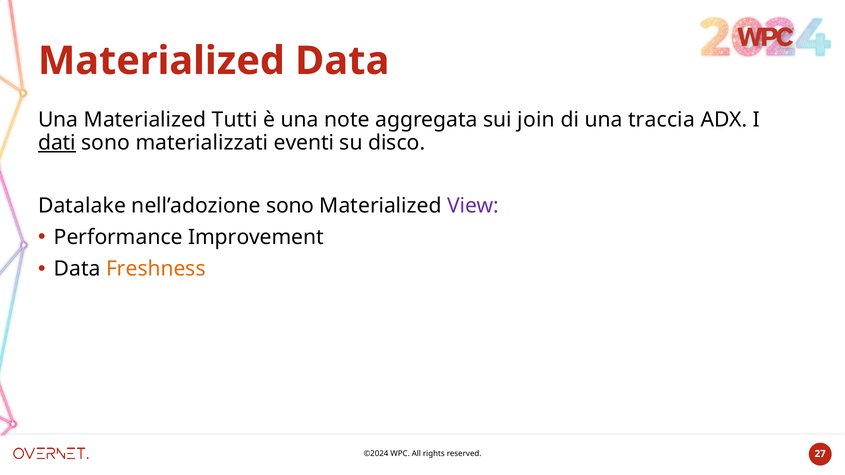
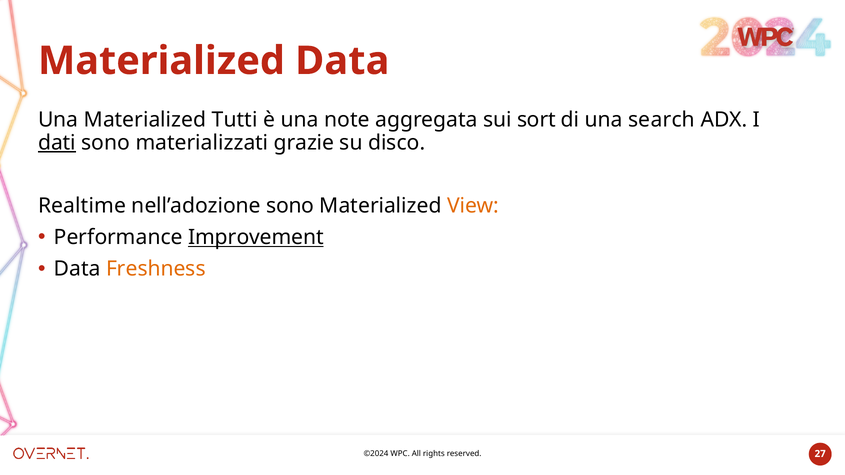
join: join -> sort
traccia: traccia -> search
eventi: eventi -> grazie
Datalake: Datalake -> Realtime
View colour: purple -> orange
Improvement underline: none -> present
